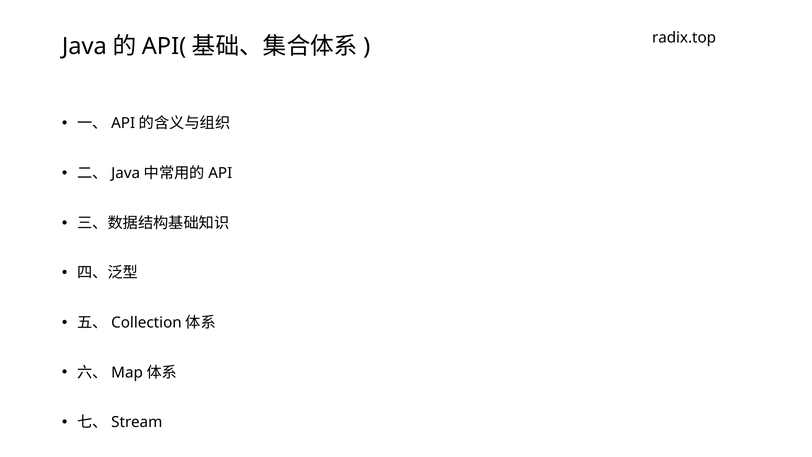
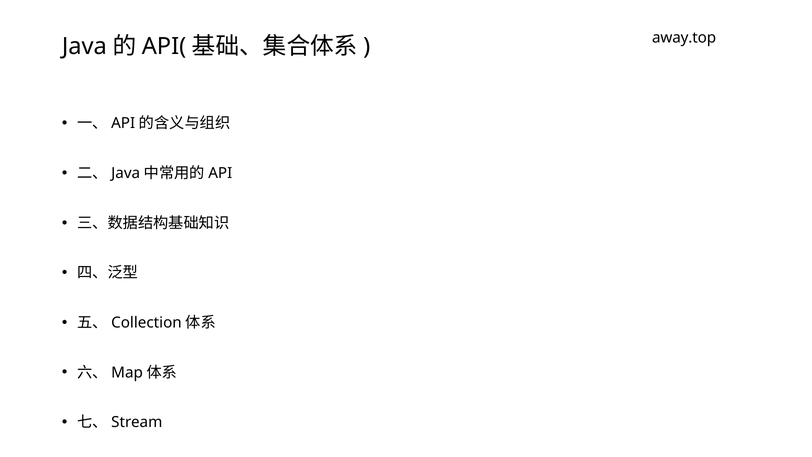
radix.top: radix.top -> away.top
